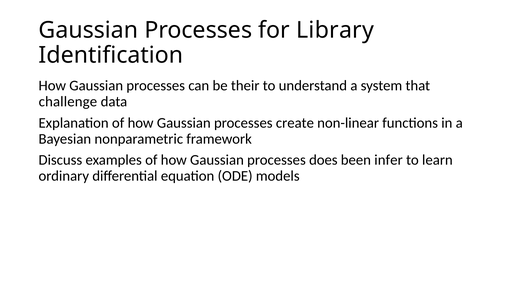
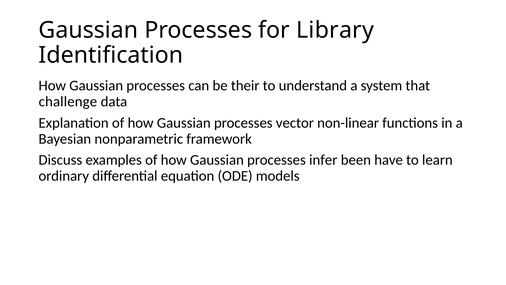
create: create -> vector
does: does -> infer
infer: infer -> have
